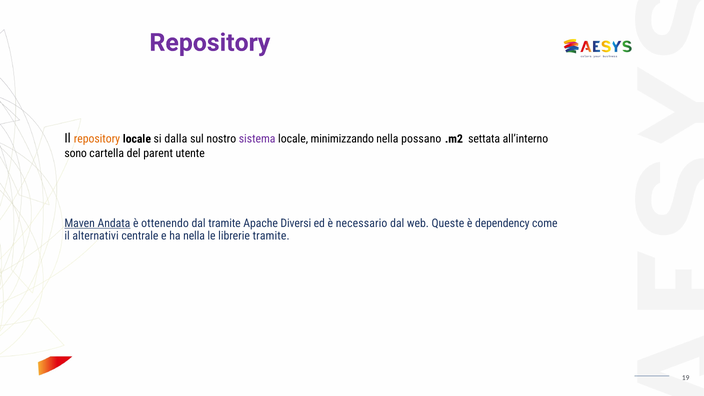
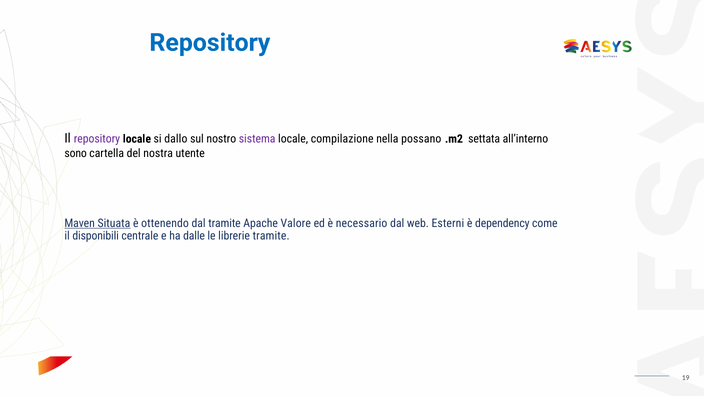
Repository at (210, 43) colour: purple -> blue
repository at (97, 139) colour: orange -> purple
dalla: dalla -> dallo
minimizzando: minimizzando -> compilazione
parent: parent -> nostra
Andata: Andata -> Situata
Diversi: Diversi -> Valore
Queste: Queste -> Esterni
alternativi: alternativi -> disponibili
ha nella: nella -> dalle
